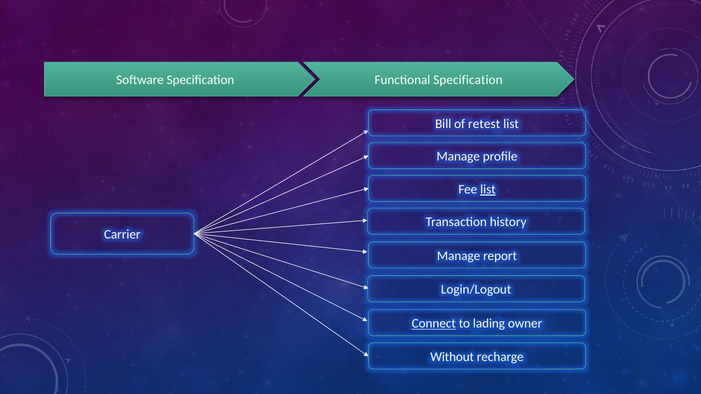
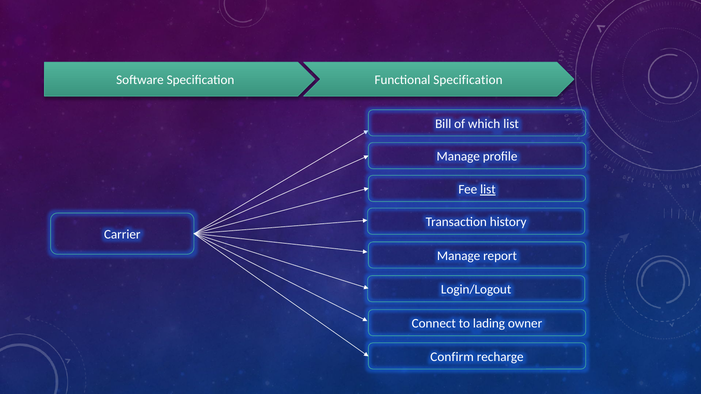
retest: retest -> which
Connect underline: present -> none
Without: Without -> Confirm
